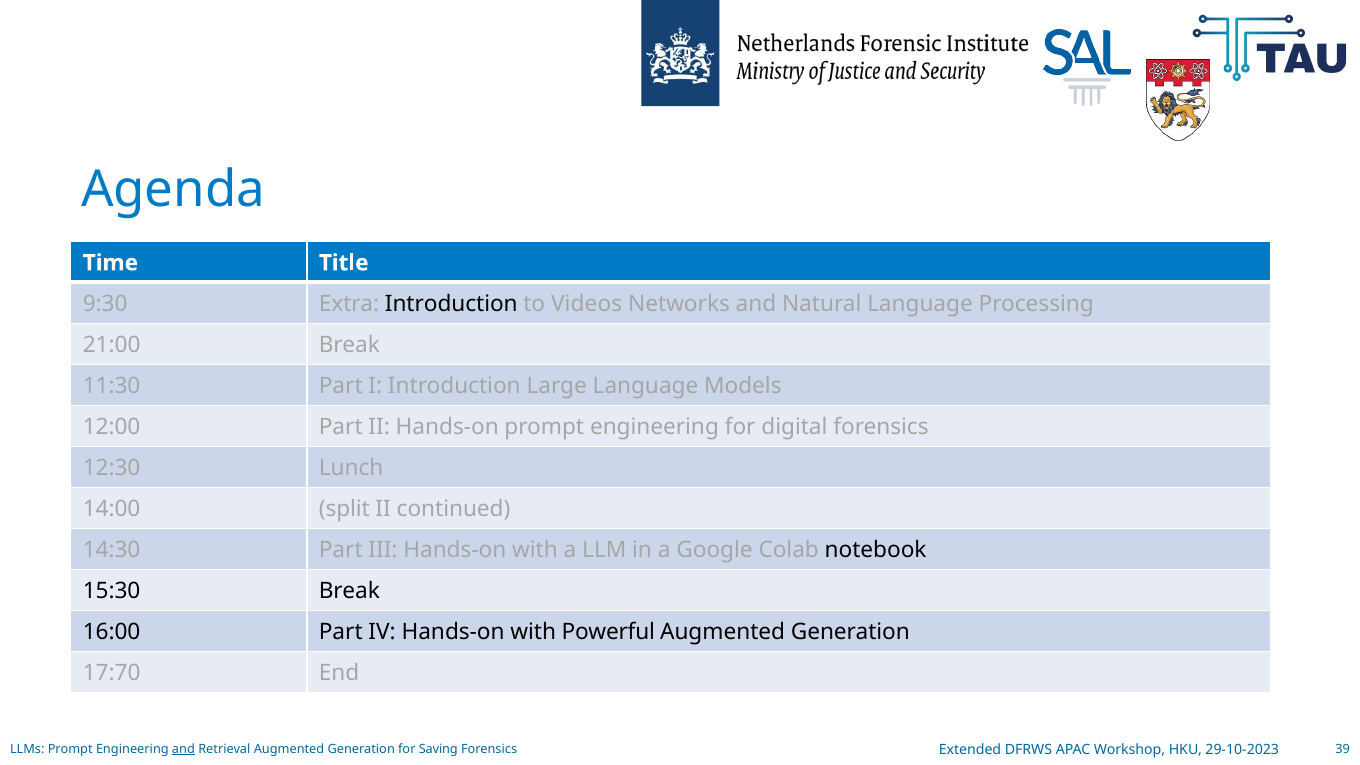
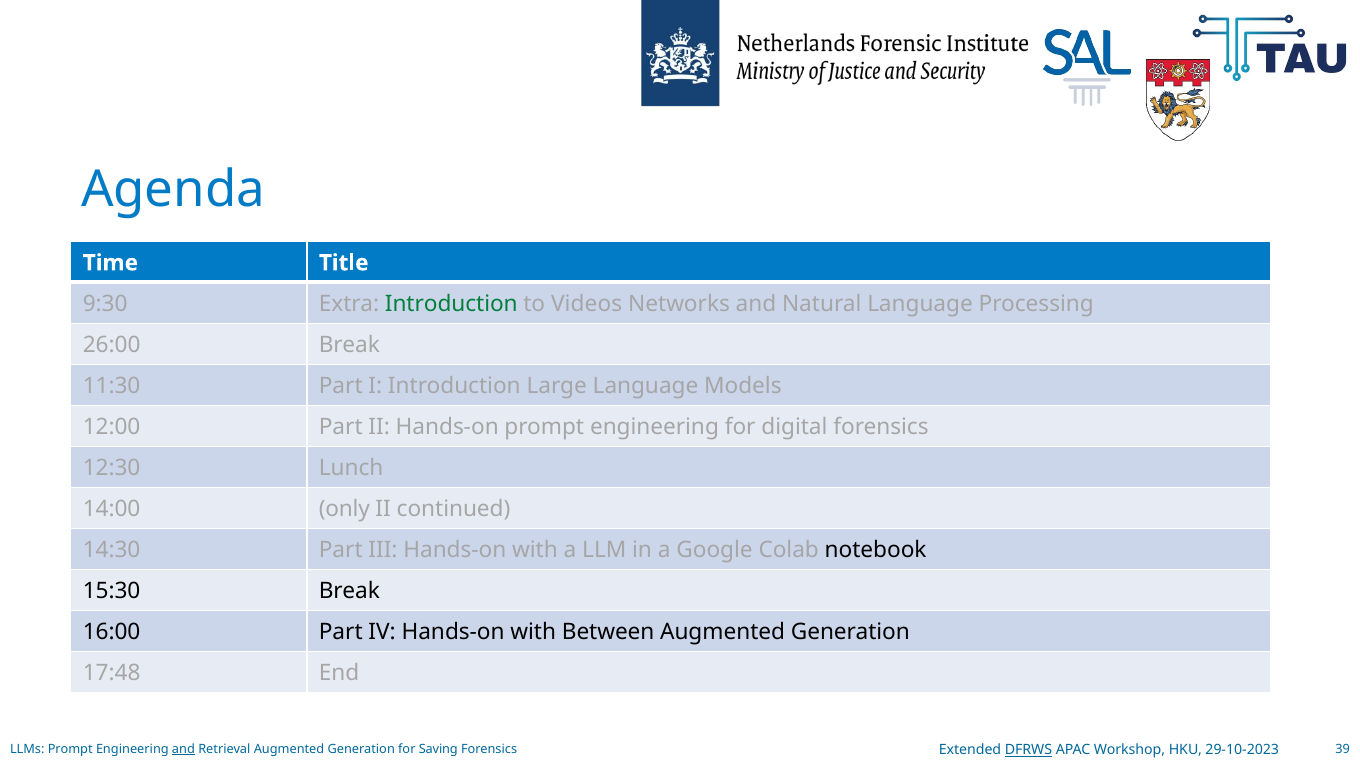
Introduction at (451, 304) colour: black -> green
21:00: 21:00 -> 26:00
split: split -> only
Powerful: Powerful -> Between
17:70: 17:70 -> 17:48
DFRWS underline: none -> present
